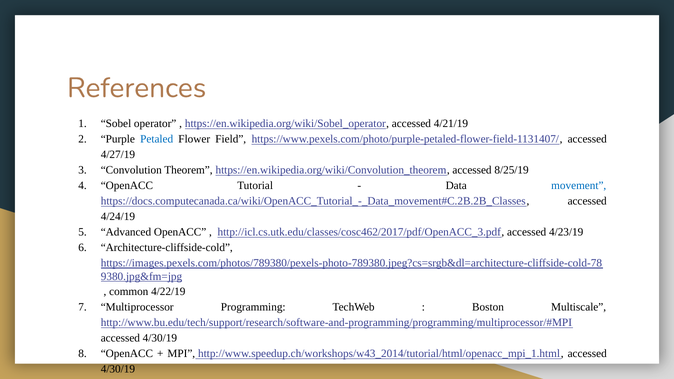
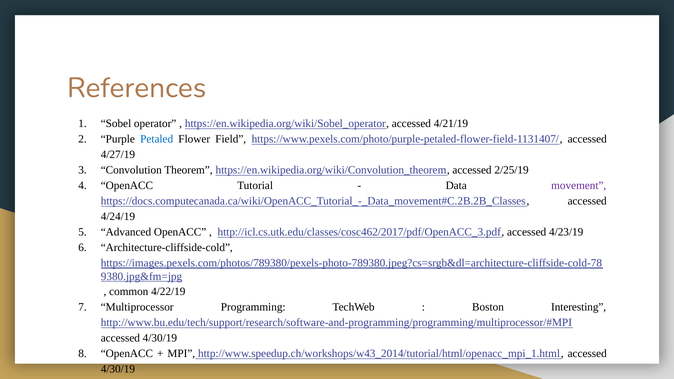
8/25/19: 8/25/19 -> 2/25/19
movement colour: blue -> purple
Multiscale: Multiscale -> Interesting
